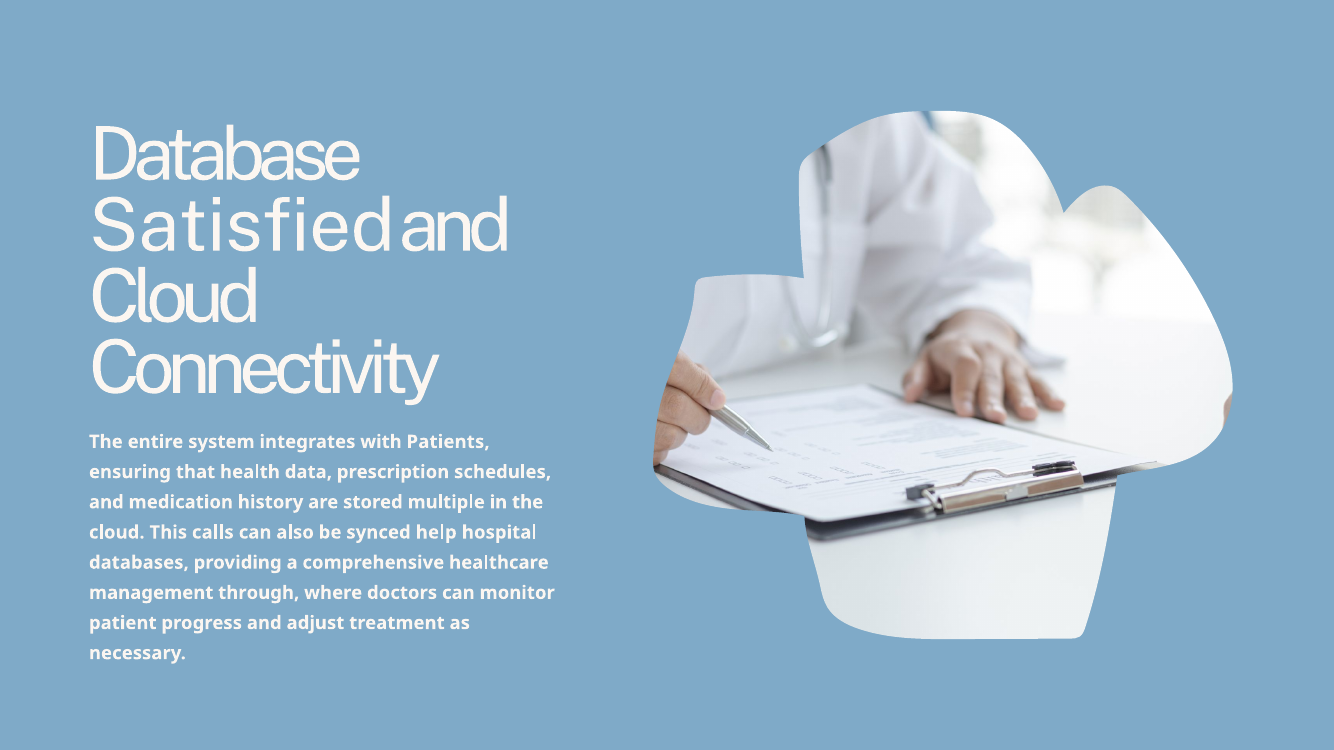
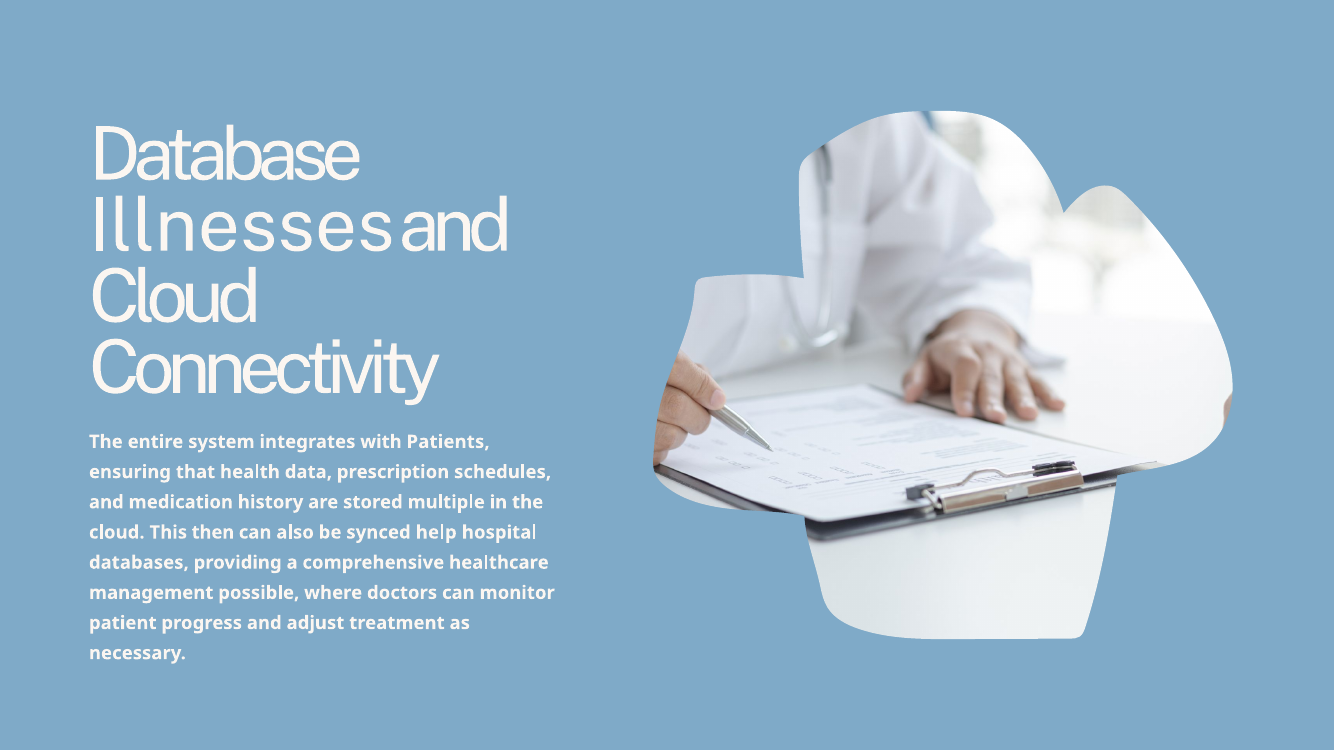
Satisfied: Satisfied -> Illnesses
calls: calls -> then
through: through -> possible
